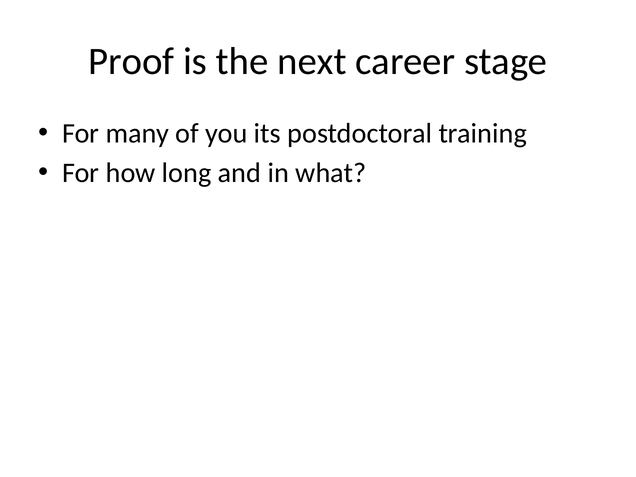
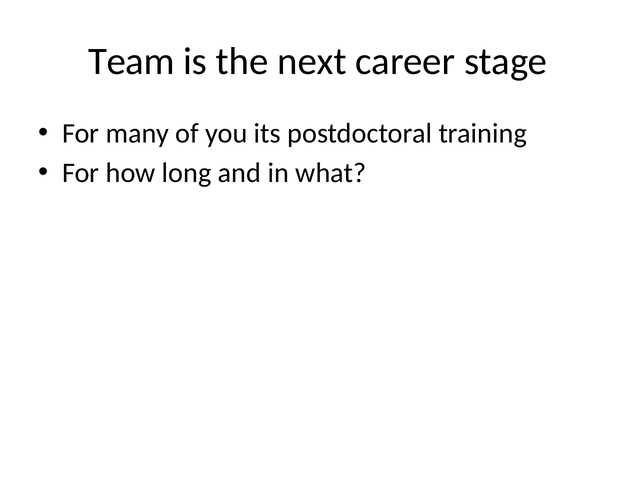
Proof: Proof -> Team
